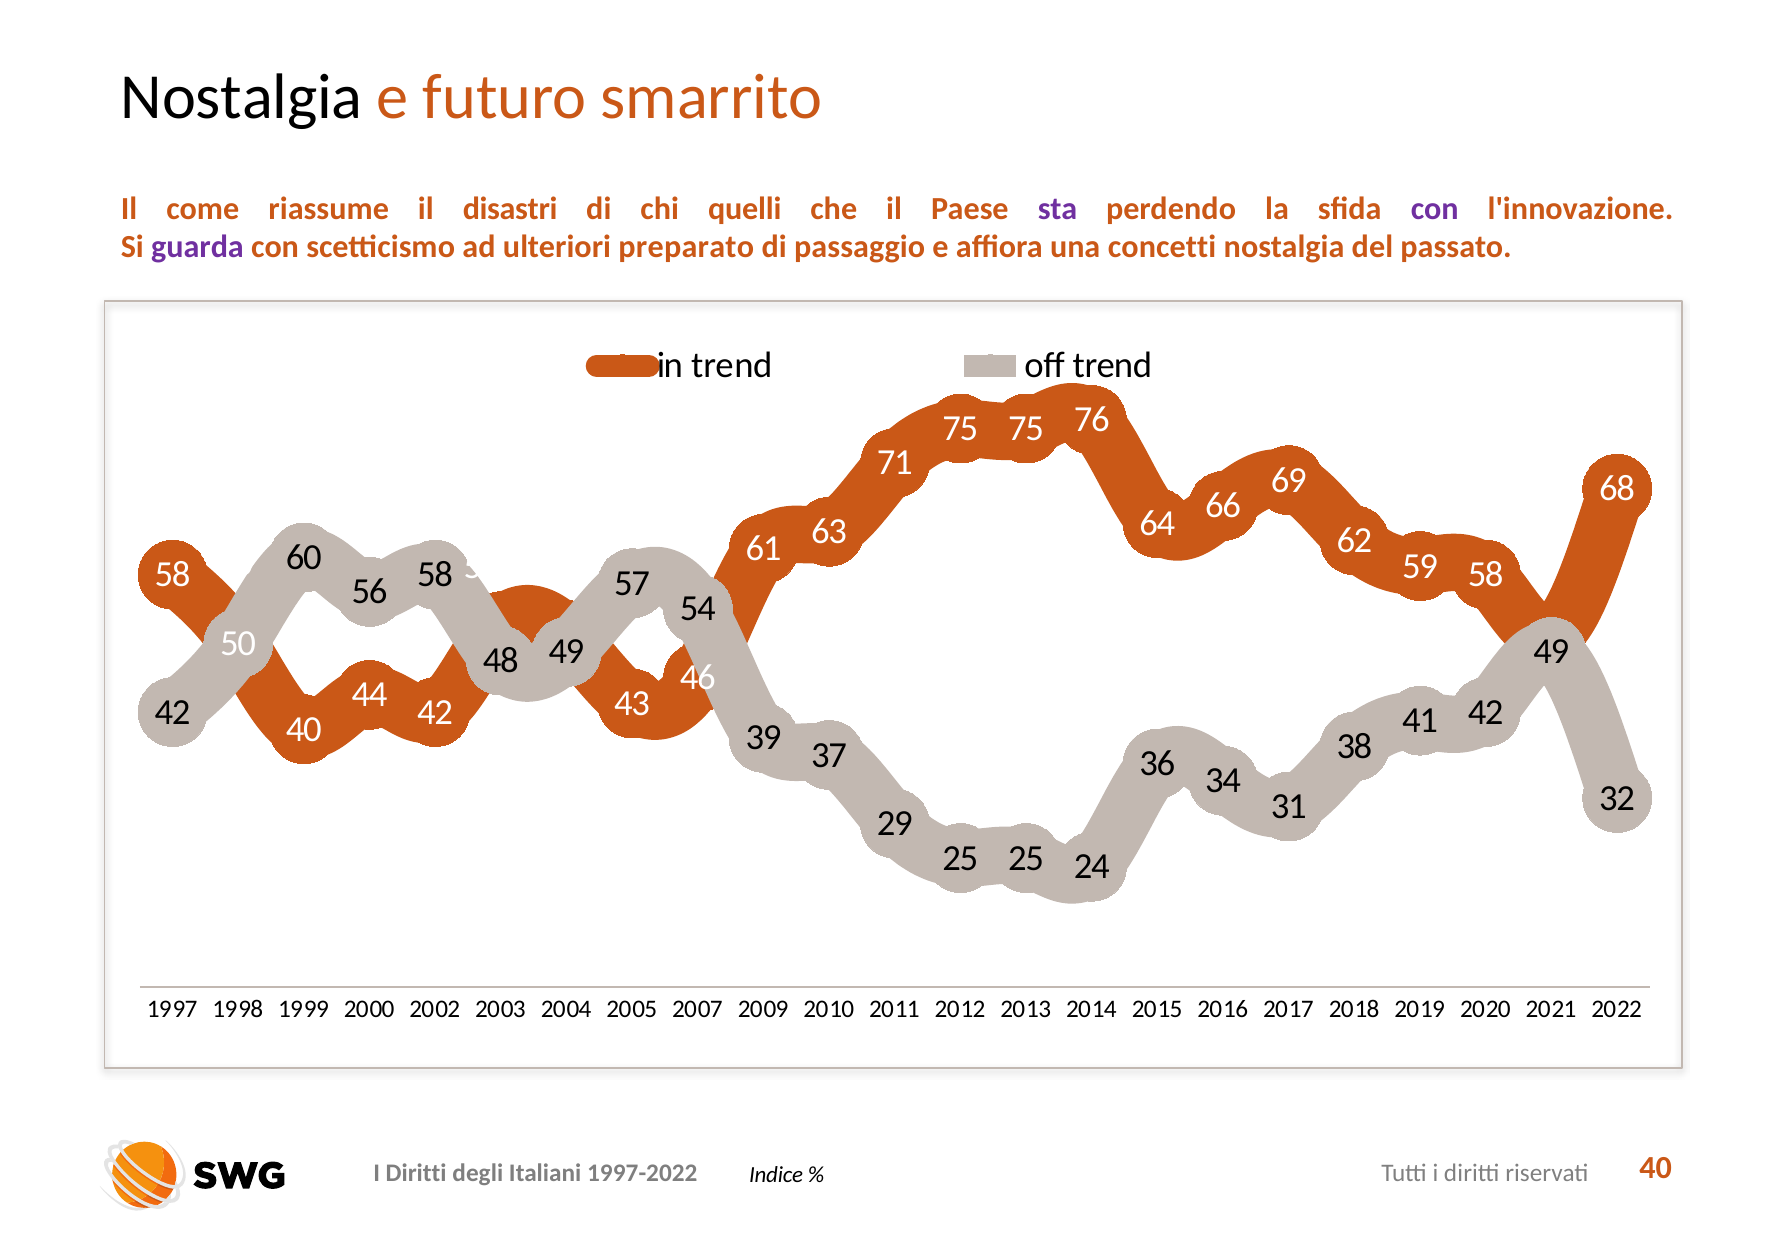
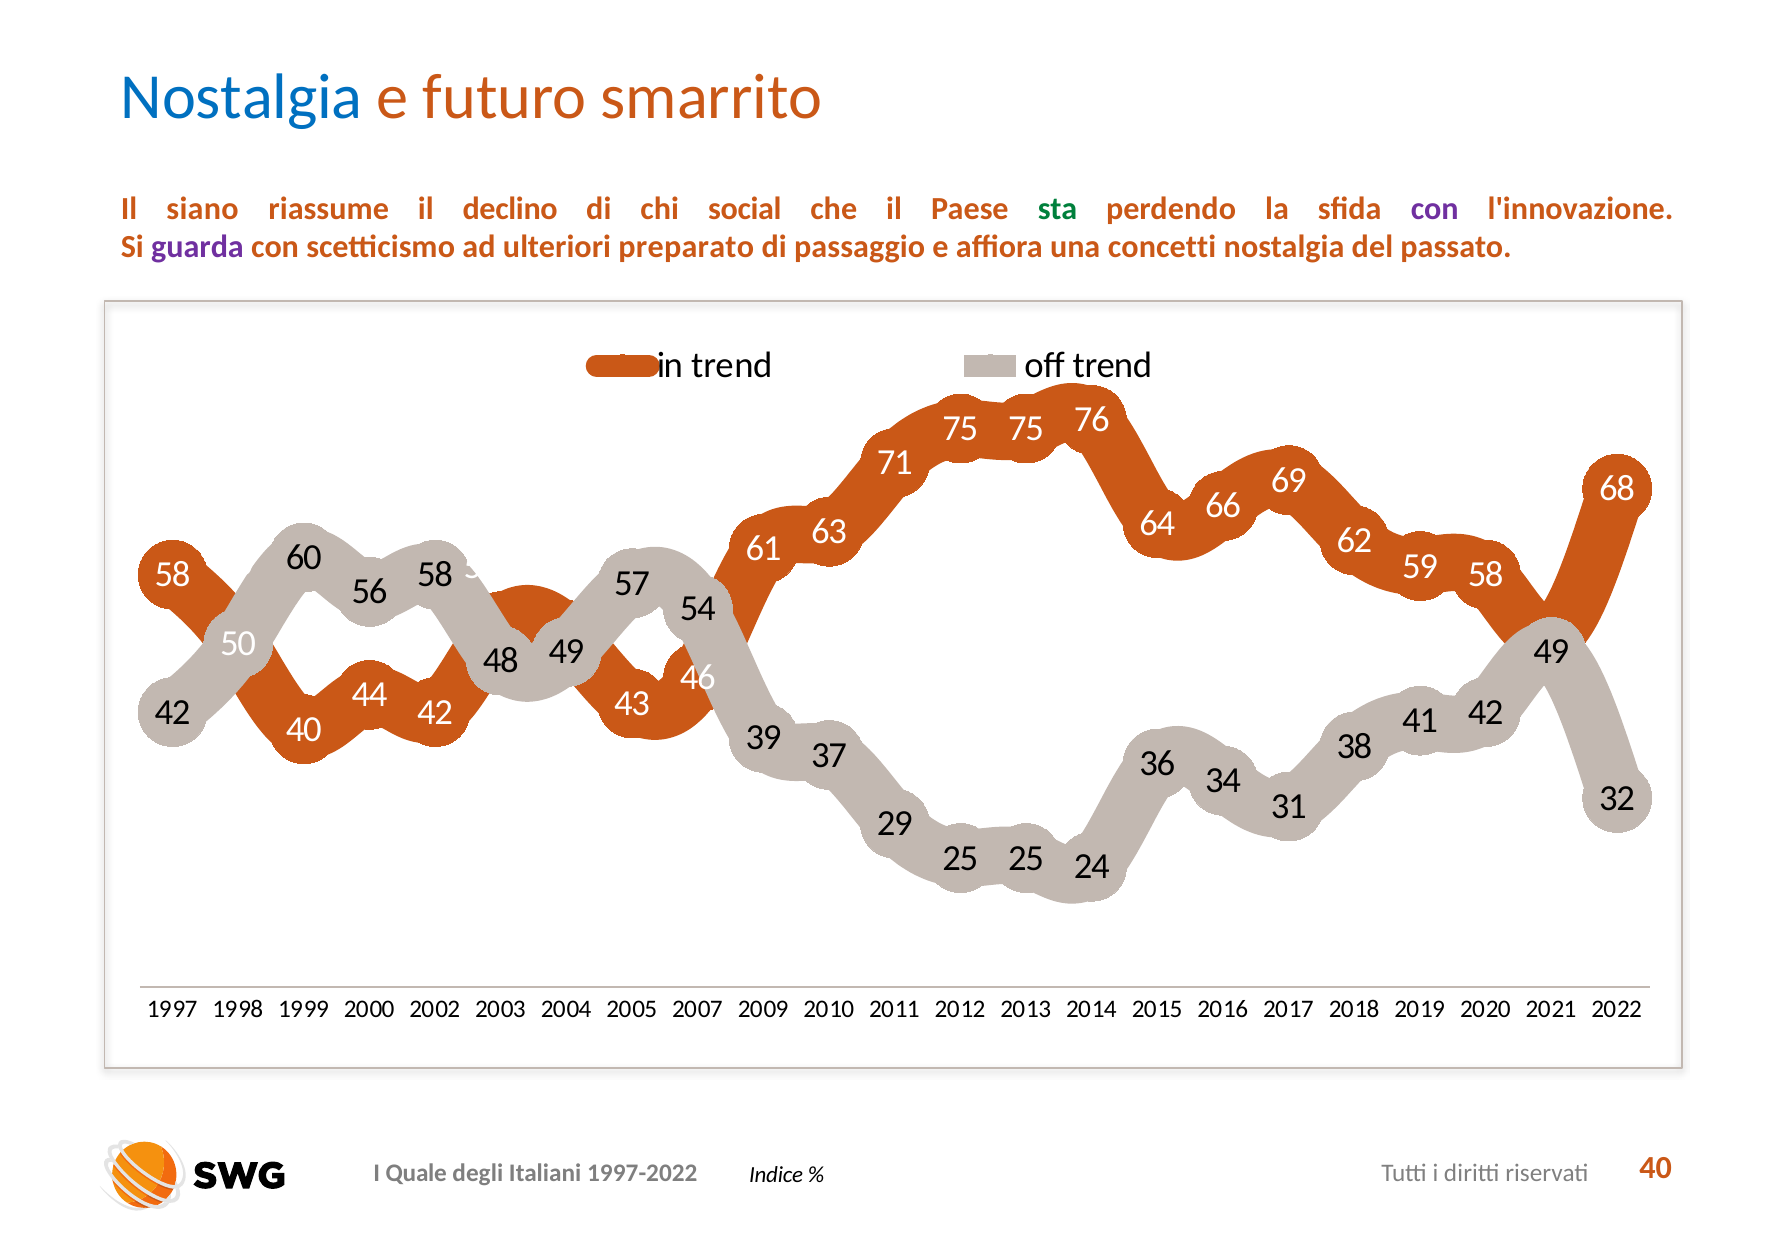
Nostalgia at (242, 98) colour: black -> blue
come: come -> siano
disastri: disastri -> declino
quelli: quelli -> social
sta colour: purple -> green
Diritti at (416, 1173): Diritti -> Quale
